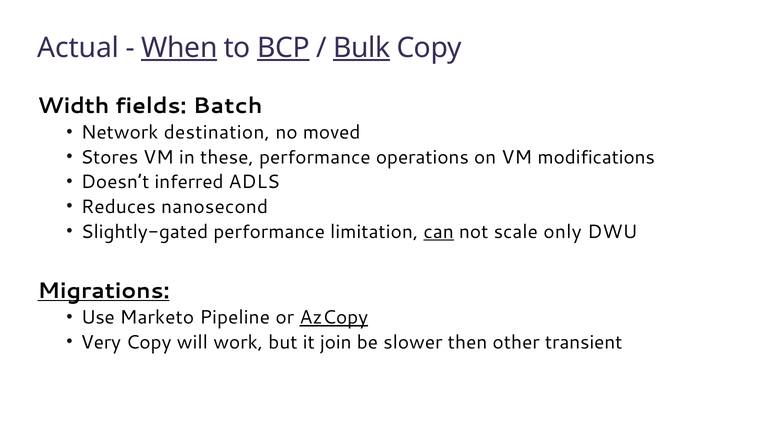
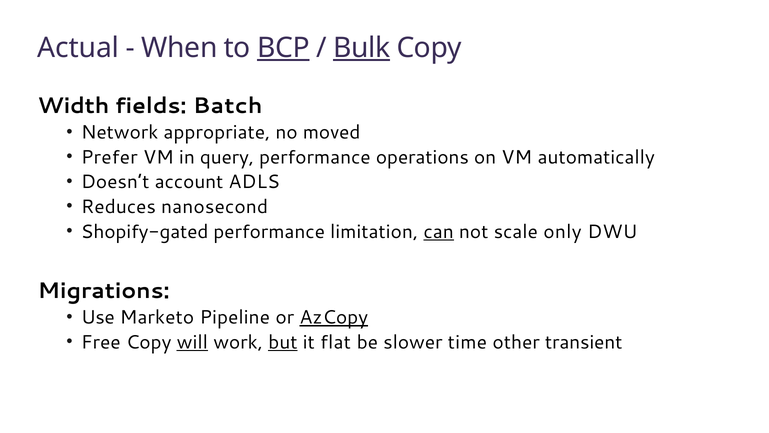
When underline: present -> none
destination: destination -> appropriate
Stores: Stores -> Prefer
these: these -> query
modifications: modifications -> automatically
inferred: inferred -> account
Slightly-gated: Slightly-gated -> Shopify-gated
Migrations underline: present -> none
Very: Very -> Free
will underline: none -> present
but underline: none -> present
join: join -> flat
then: then -> time
